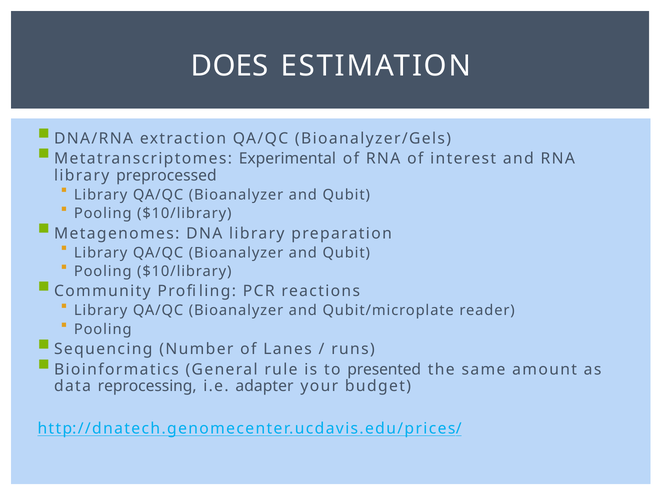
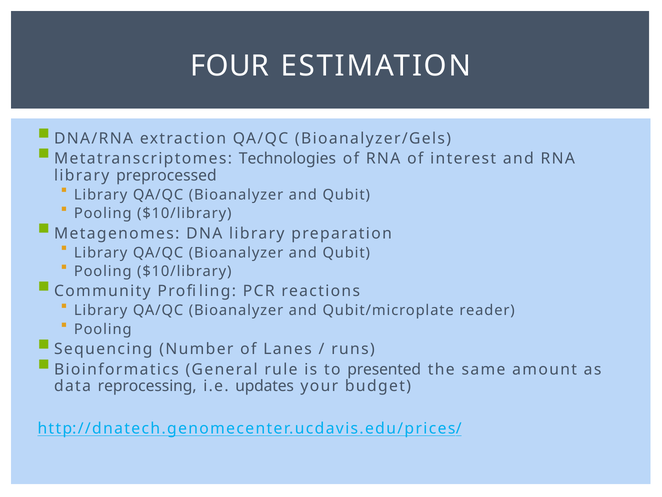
DOES: DOES -> FOUR
Experimental: Experimental -> Technologies
adapter: adapter -> updates
